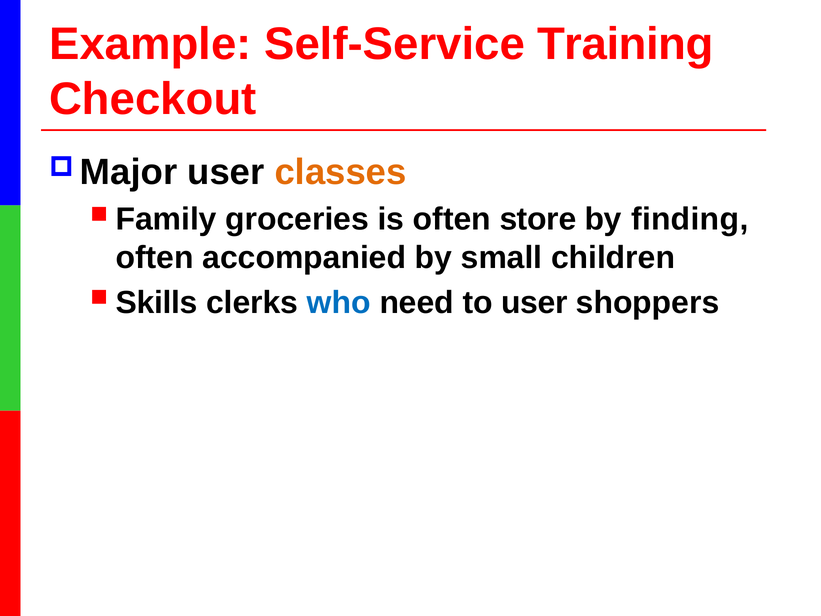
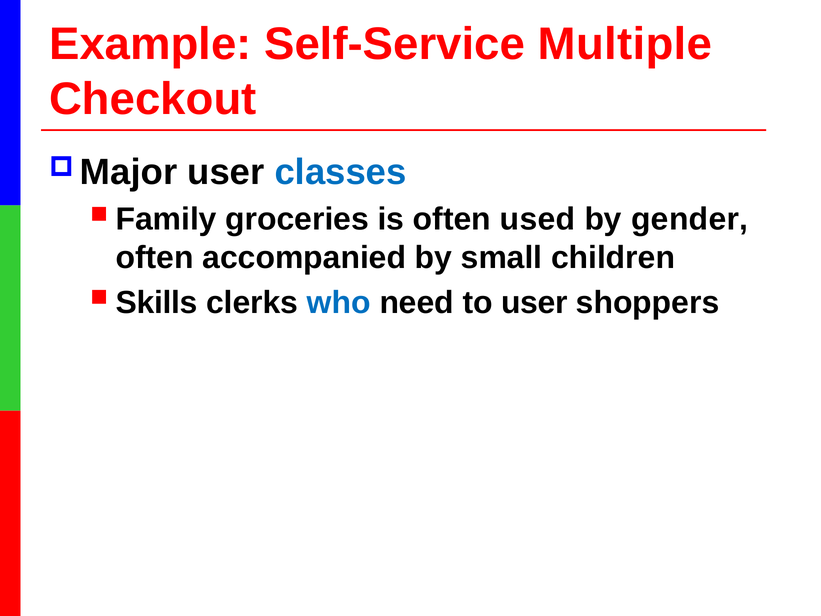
Training: Training -> Multiple
classes colour: orange -> blue
store: store -> used
finding: finding -> gender
